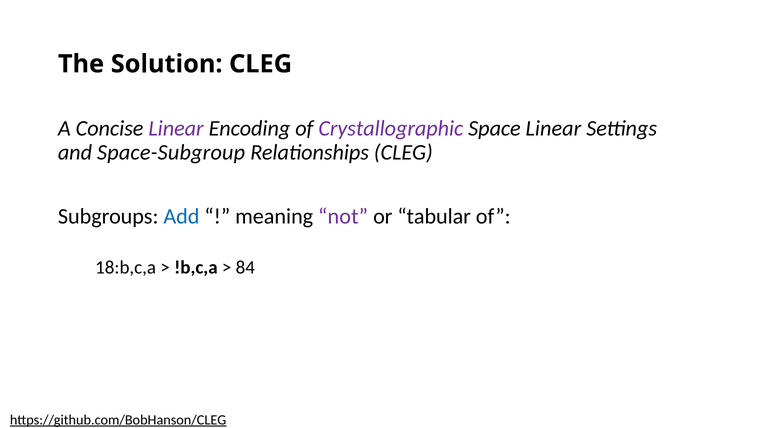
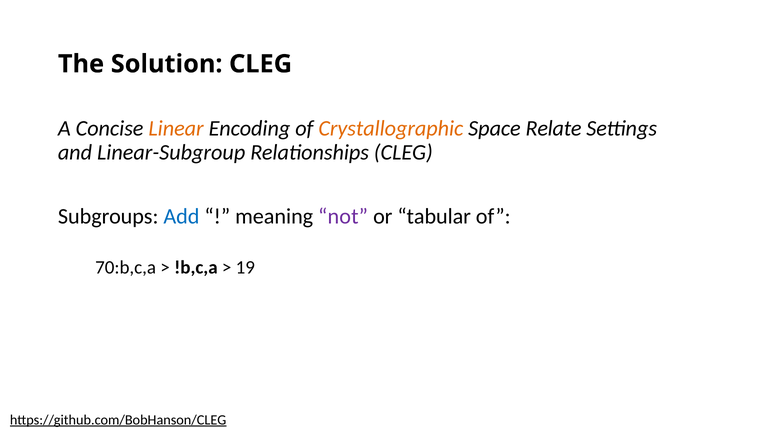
Linear at (176, 128) colour: purple -> orange
Crystallographic colour: purple -> orange
Space Linear: Linear -> Relate
Space-Subgroup: Space-Subgroup -> Linear-Subgroup
18:b,c,a: 18:b,c,a -> 70:b,c,a
84: 84 -> 19
